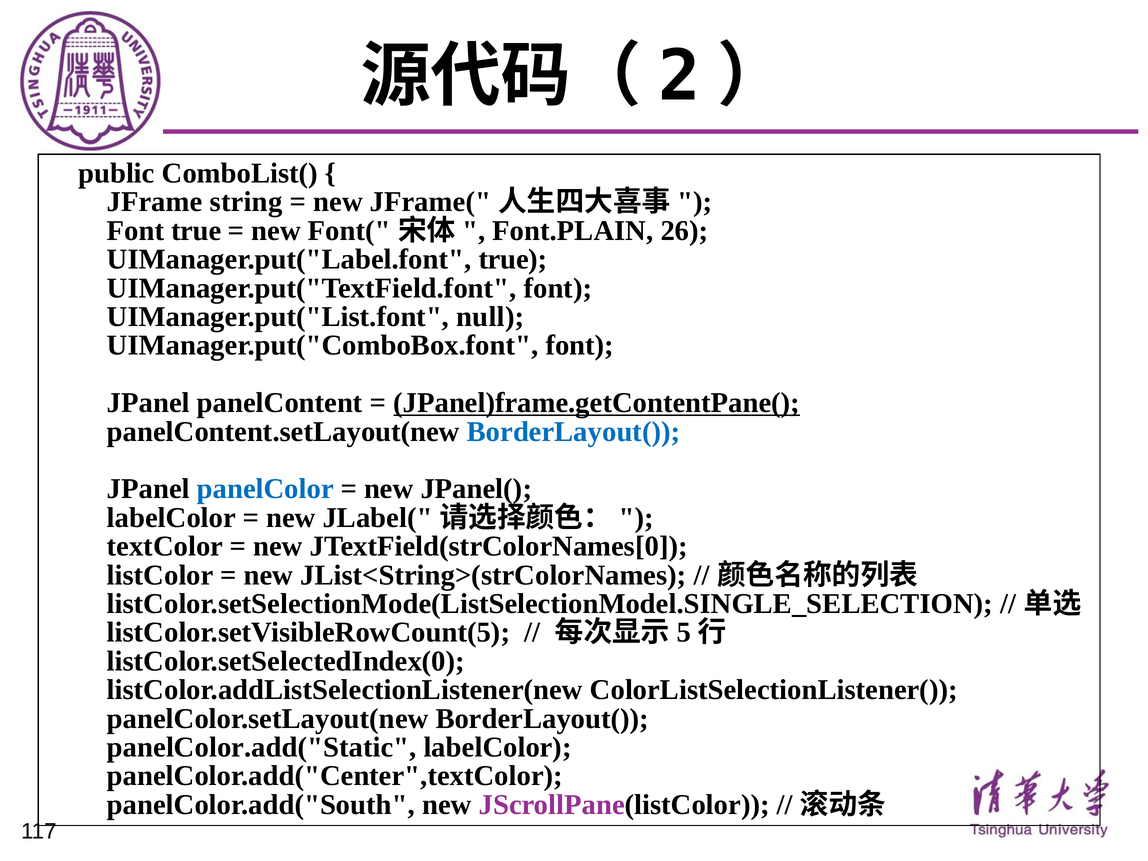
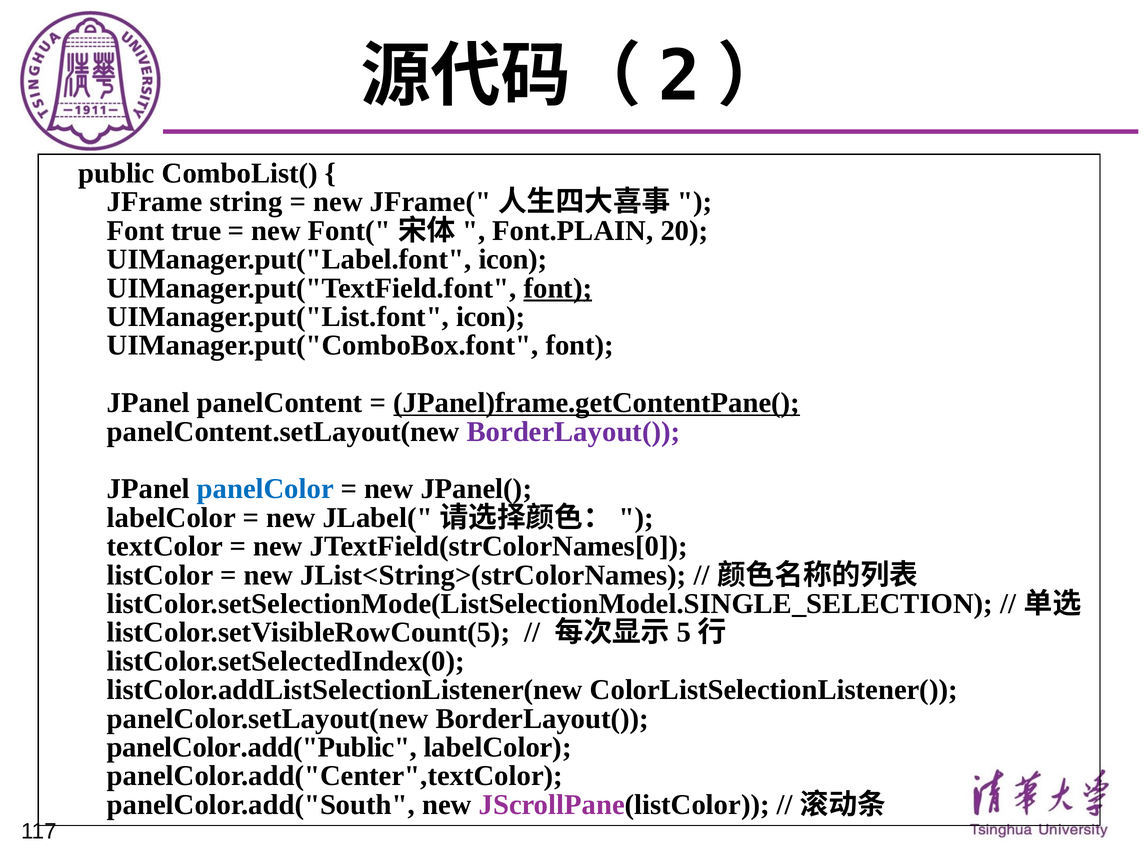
26: 26 -> 20
UIManager.put("Label.font true: true -> icon
font at (558, 288) underline: none -> present
UIManager.put("List.font null: null -> icon
BorderLayout( at (574, 432) colour: blue -> purple
panelColor.add("Static: panelColor.add("Static -> panelColor.add("Public
